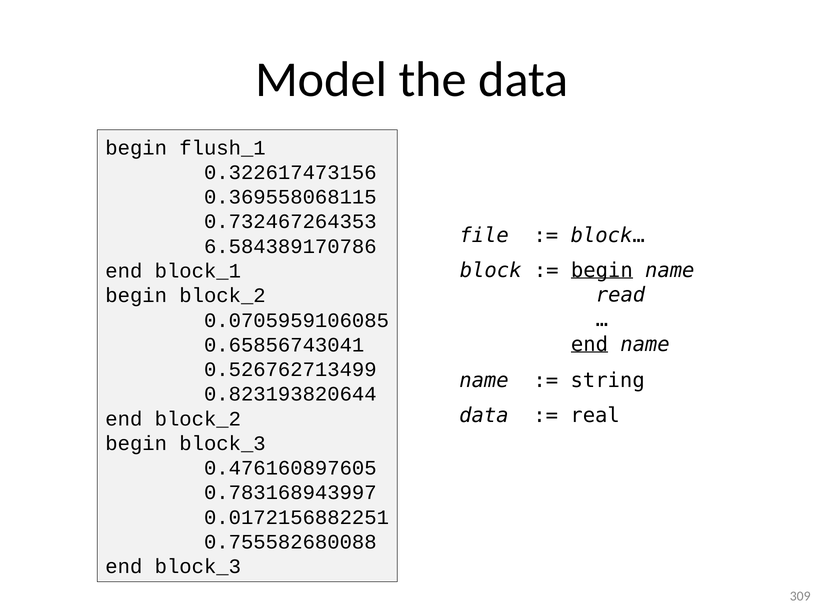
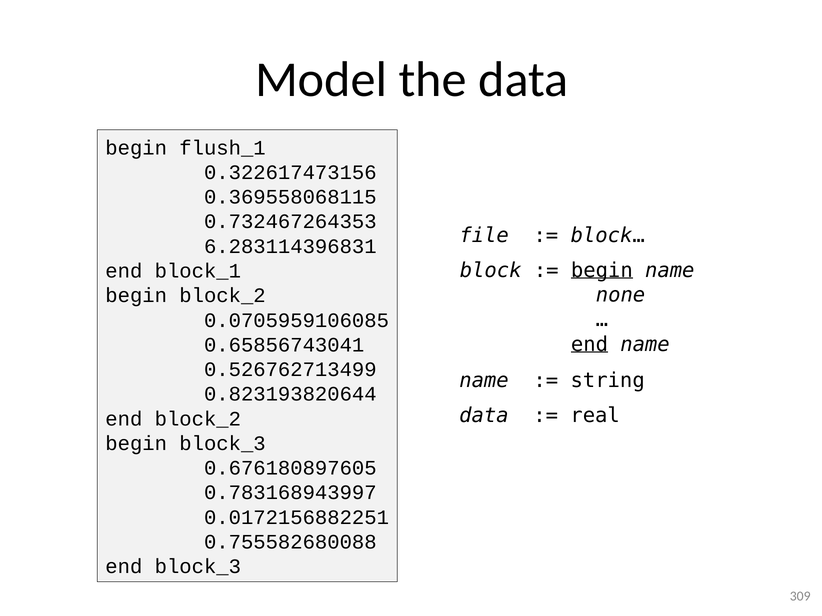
6.584389170786: 6.584389170786 -> 6.283114396831
read: read -> none
0.476160897605: 0.476160897605 -> 0.676180897605
